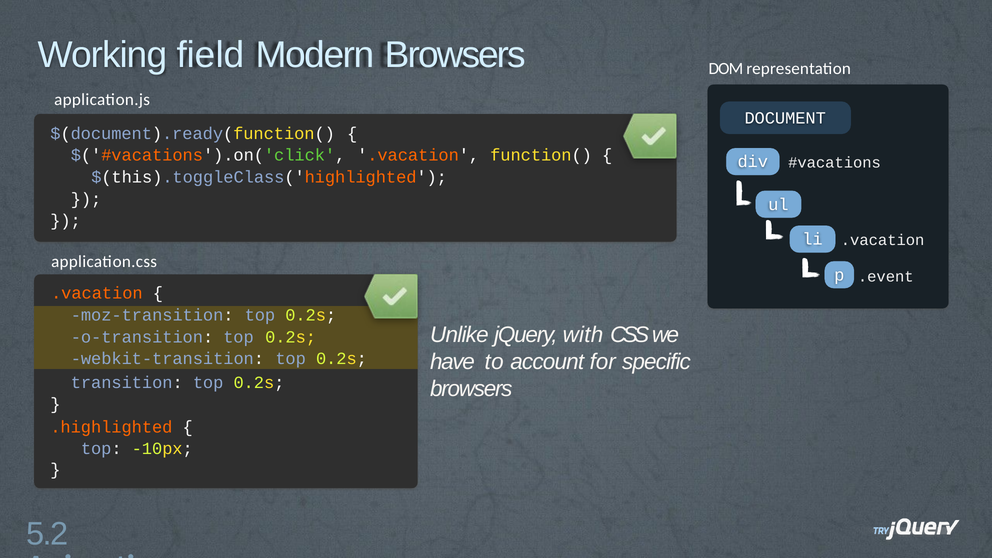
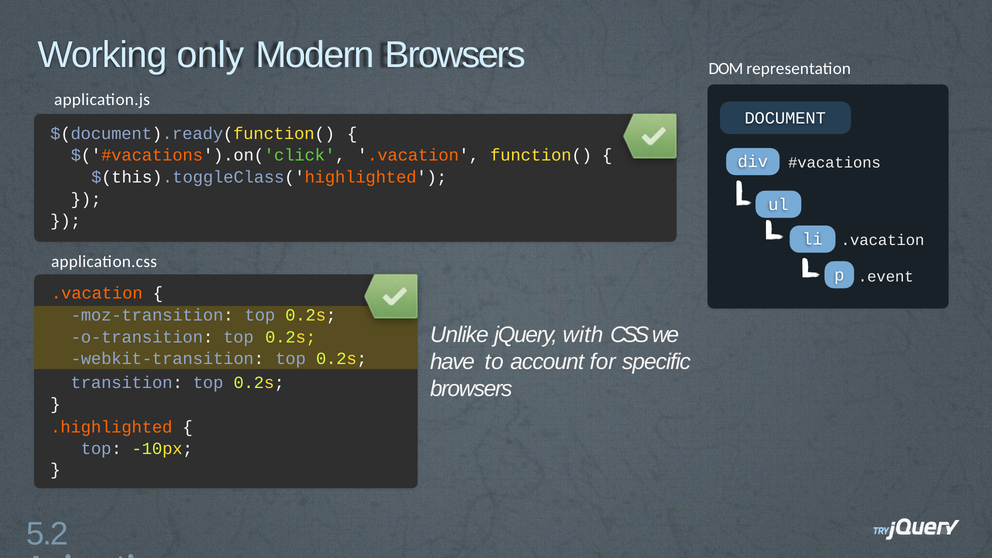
field: field -> only
